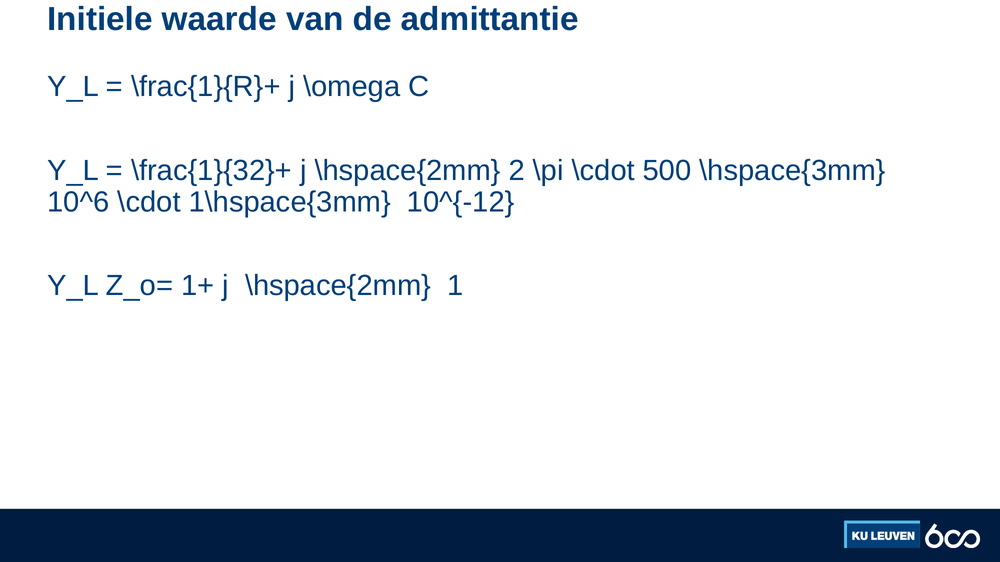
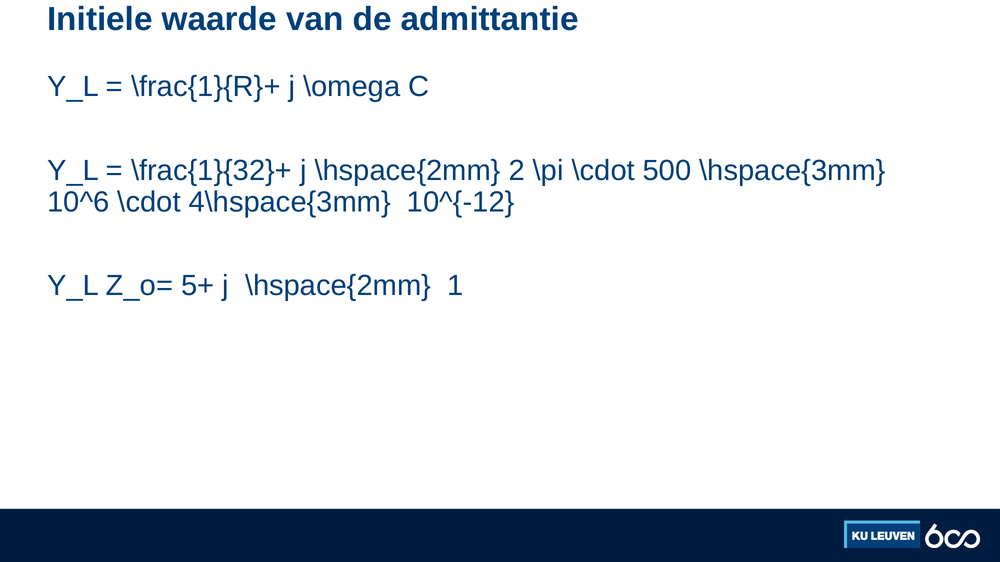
1\hspace{3mm: 1\hspace{3mm -> 4\hspace{3mm
1+: 1+ -> 5+
